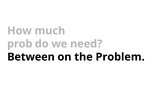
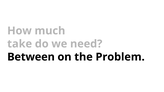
prob: prob -> take
